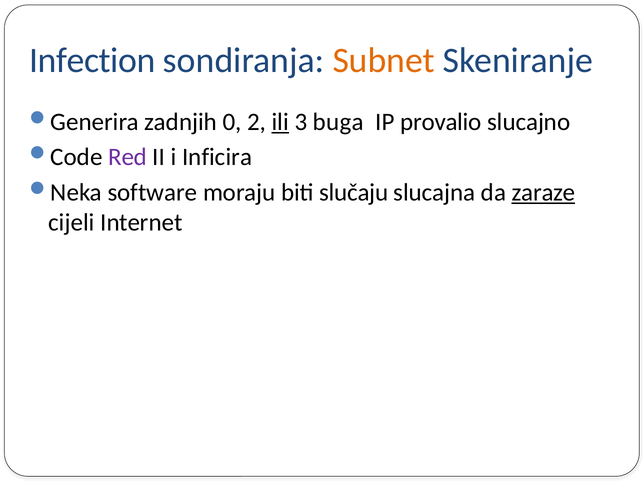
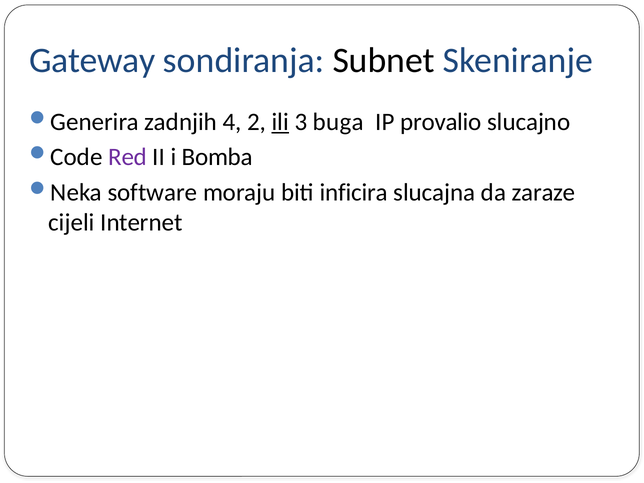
Infection: Infection -> Gateway
Subnet colour: orange -> black
0: 0 -> 4
Inficira: Inficira -> Bomba
slučaju: slučaju -> inficira
zaraze underline: present -> none
